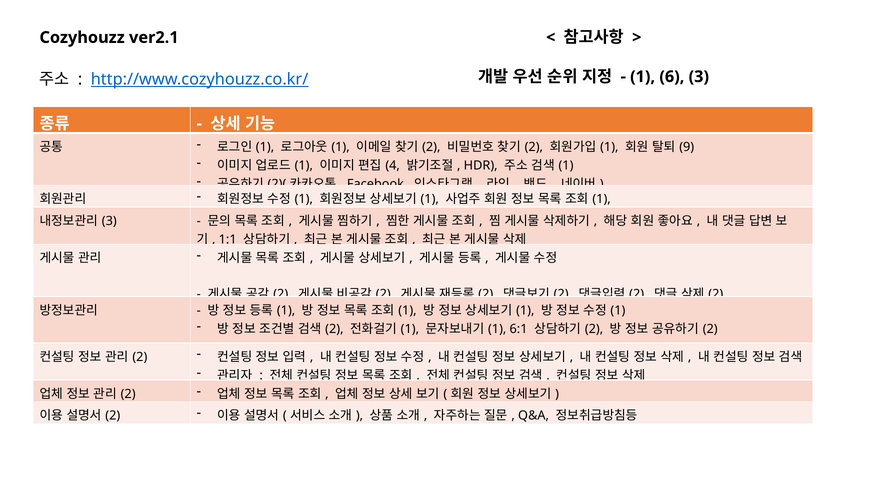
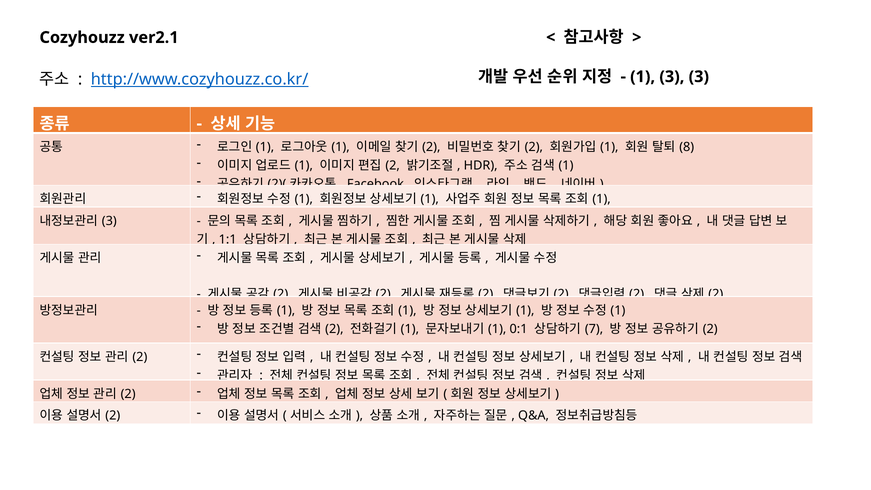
1 6: 6 -> 3
9: 9 -> 8
4 at (393, 165): 4 -> 2
6:1: 6:1 -> 0:1
2 at (594, 329): 2 -> 7
